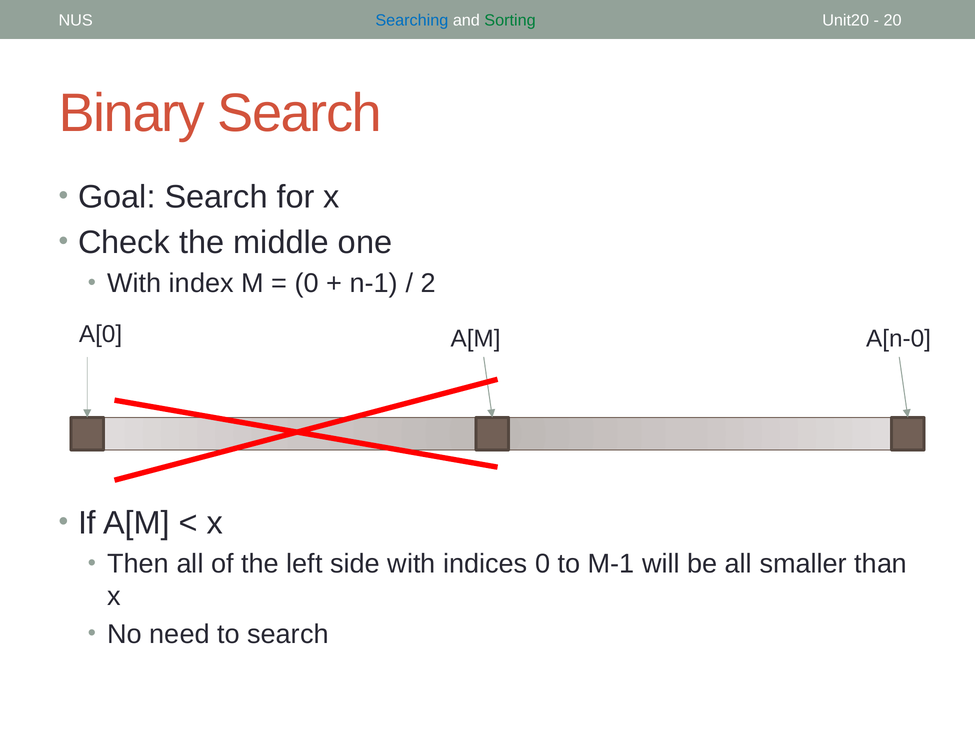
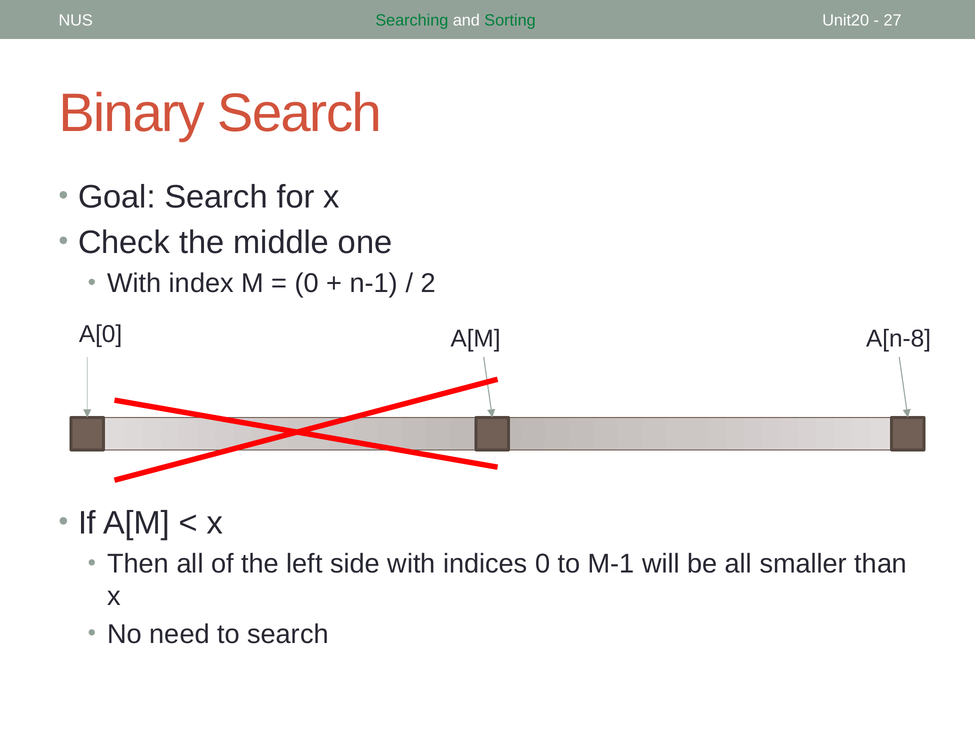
Searching colour: blue -> green
20: 20 -> 27
A[n-0: A[n-0 -> A[n-8
